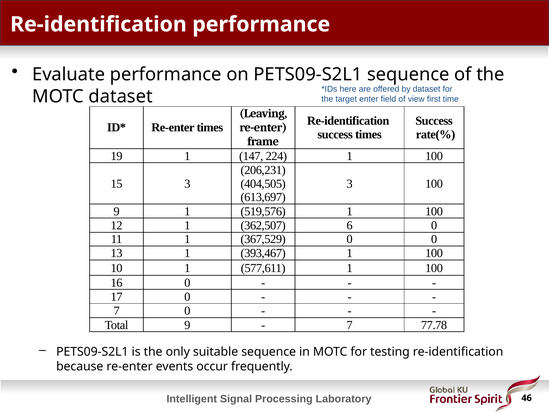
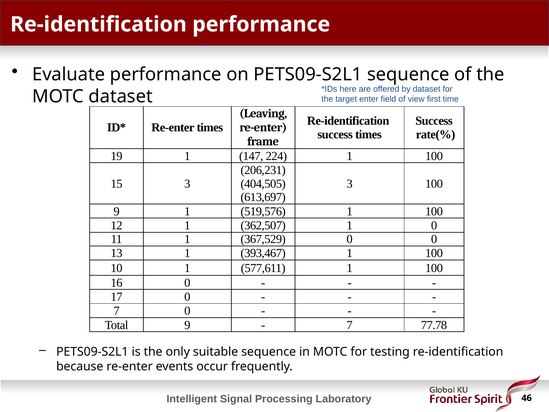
362,507 6: 6 -> 1
